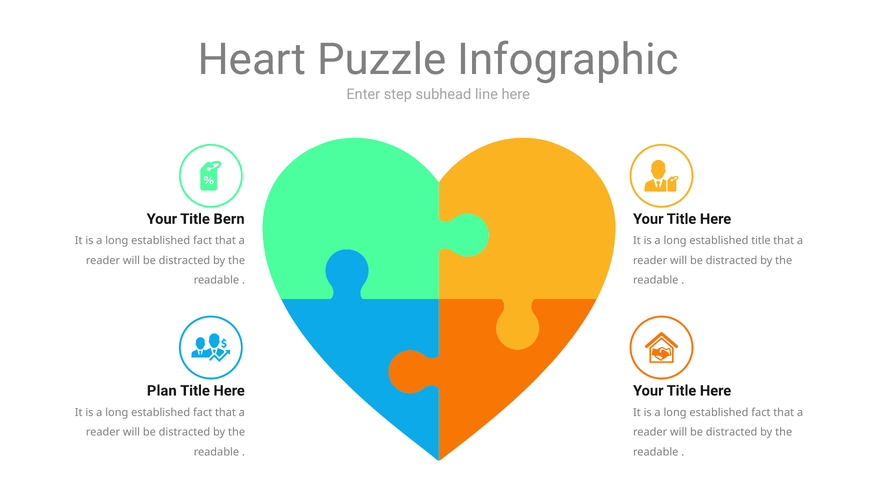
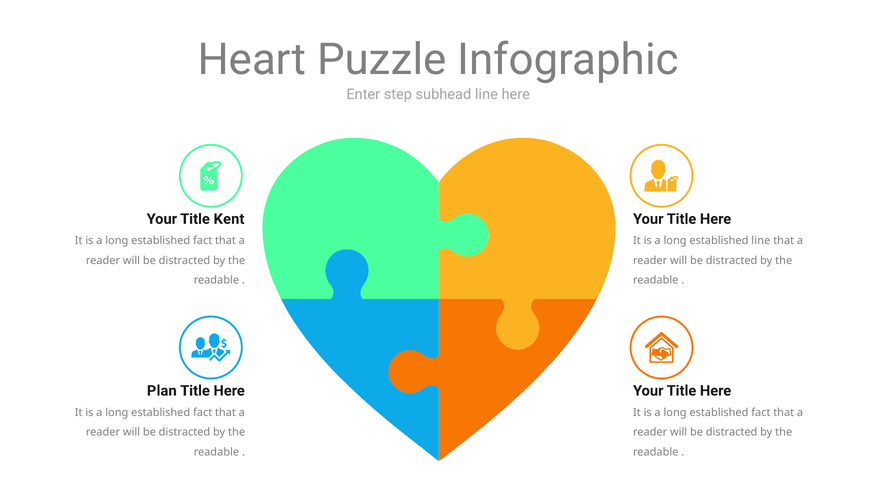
Bern: Bern -> Kent
established title: title -> line
